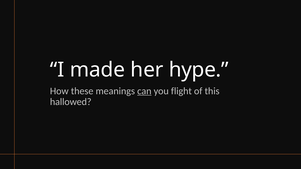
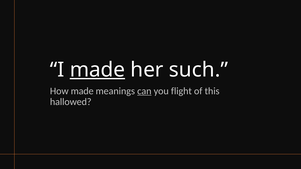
made at (97, 70) underline: none -> present
hype: hype -> such
How these: these -> made
